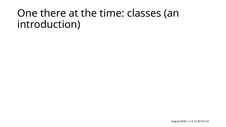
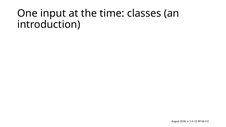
there: there -> input
